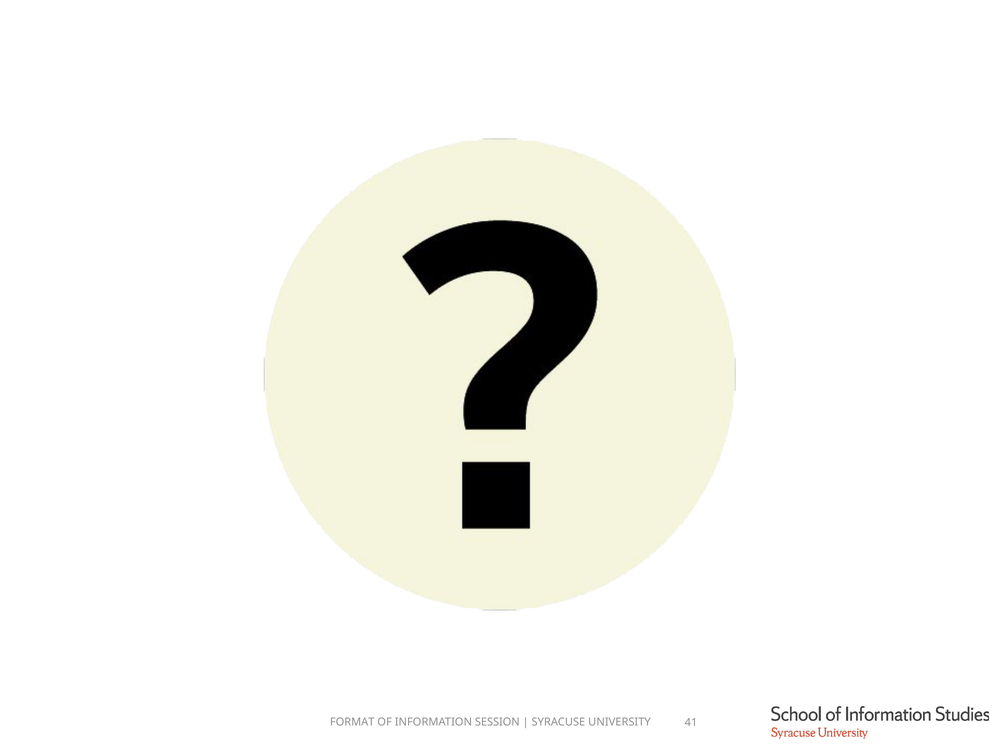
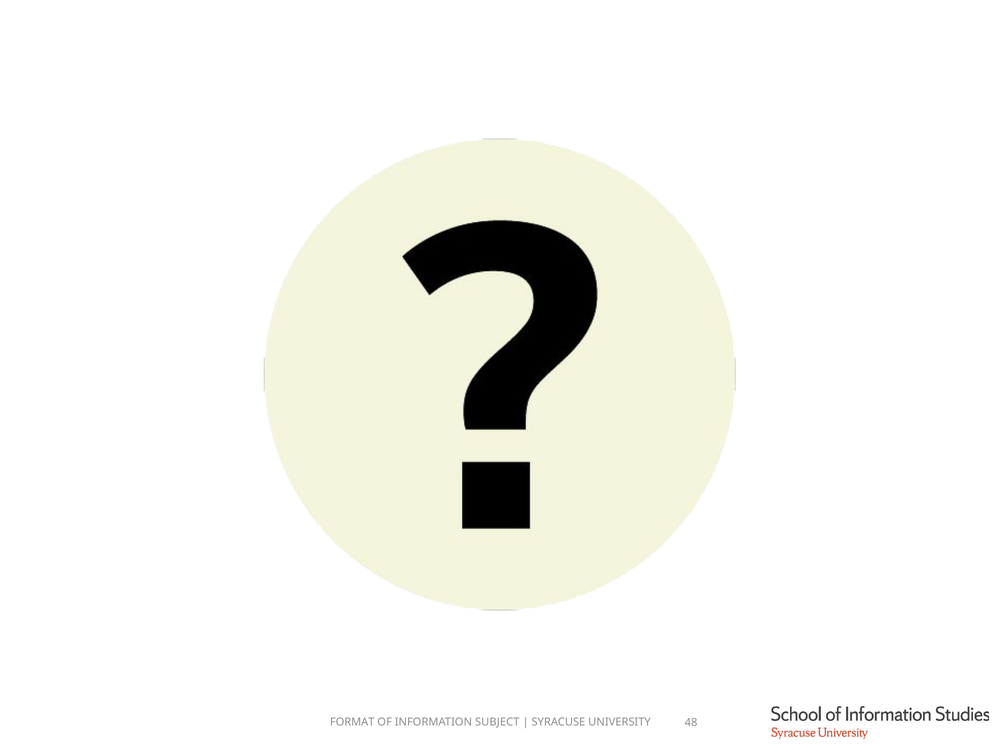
SESSION: SESSION -> SUBJECT
41: 41 -> 48
